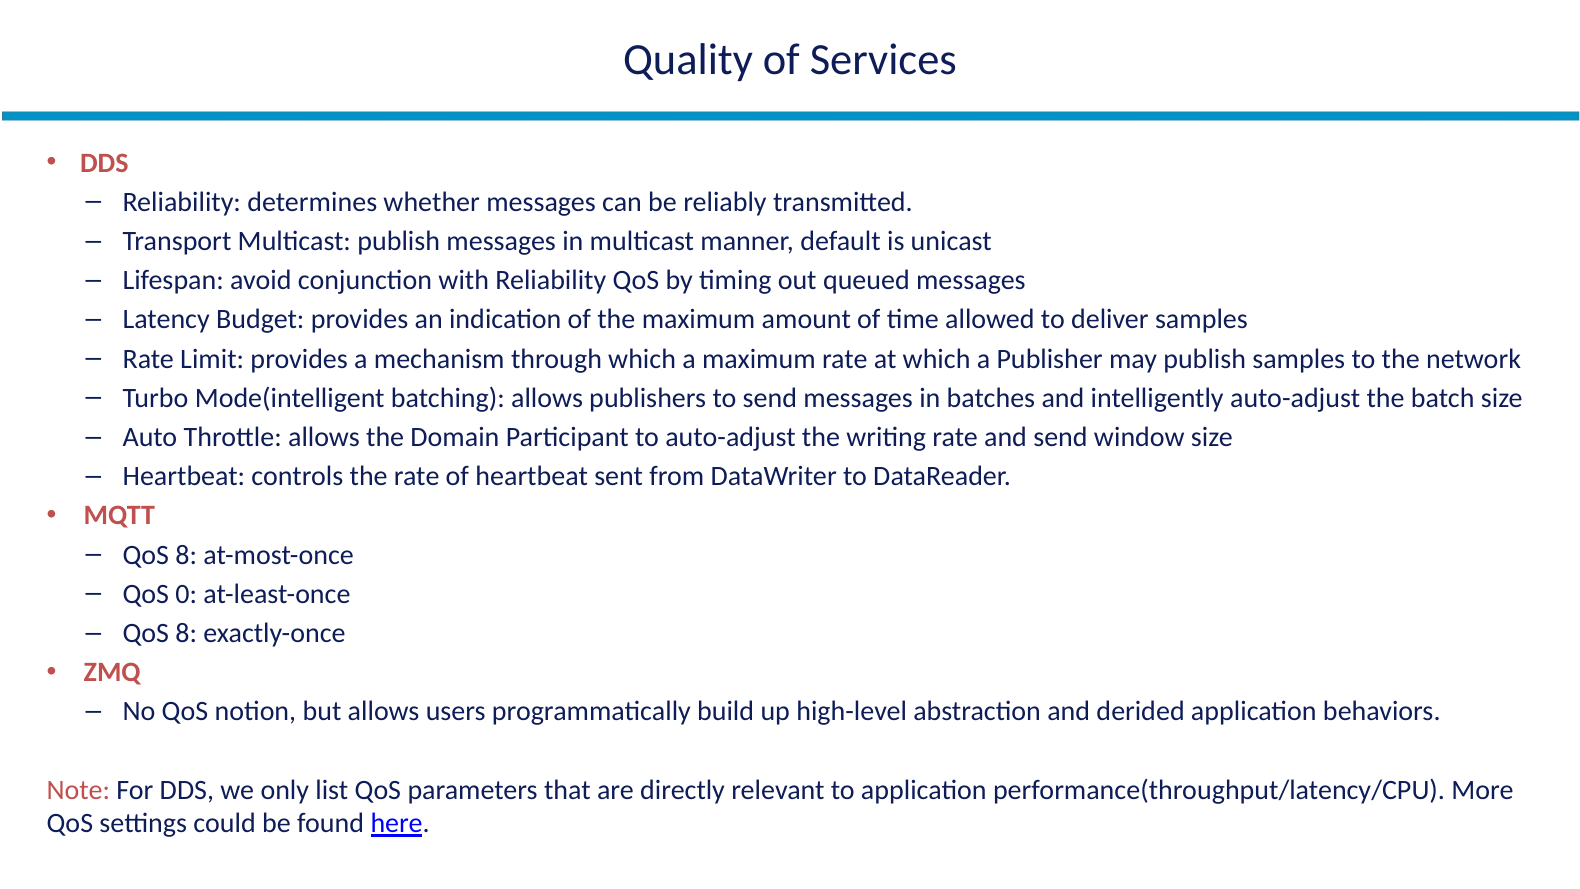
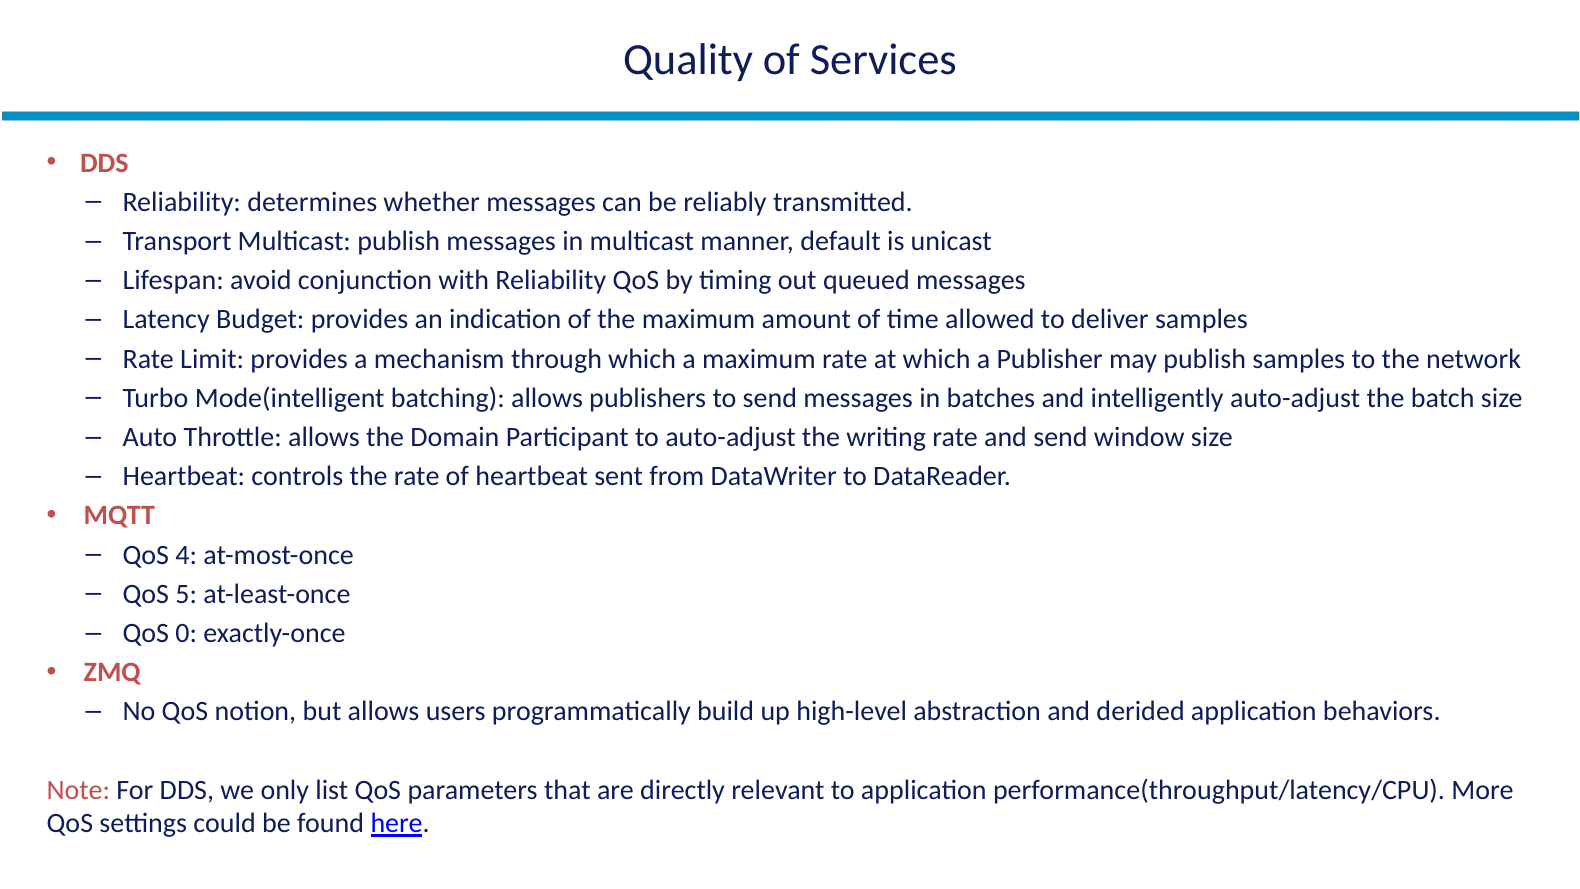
8 at (186, 555): 8 -> 4
0: 0 -> 5
8 at (186, 633): 8 -> 0
